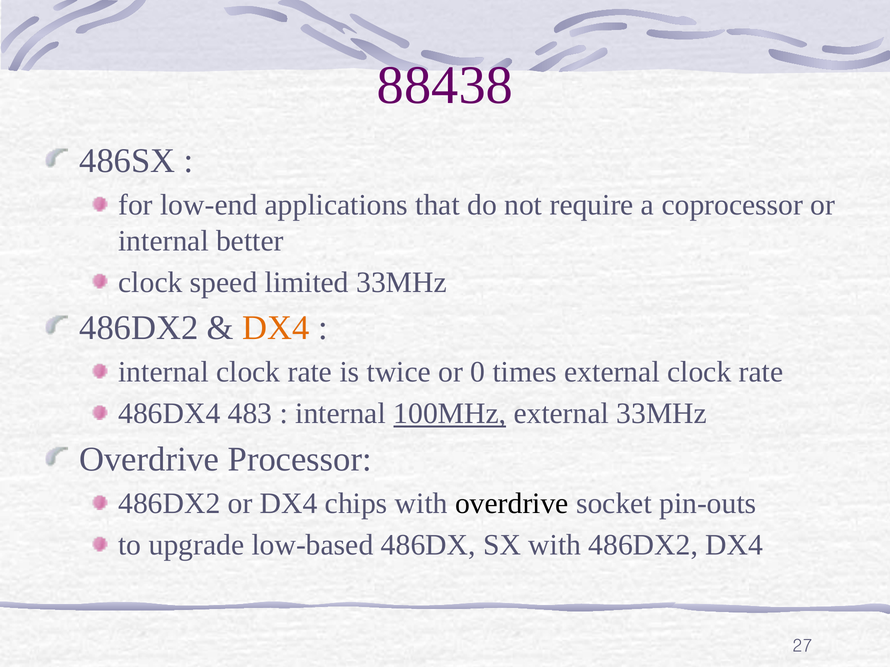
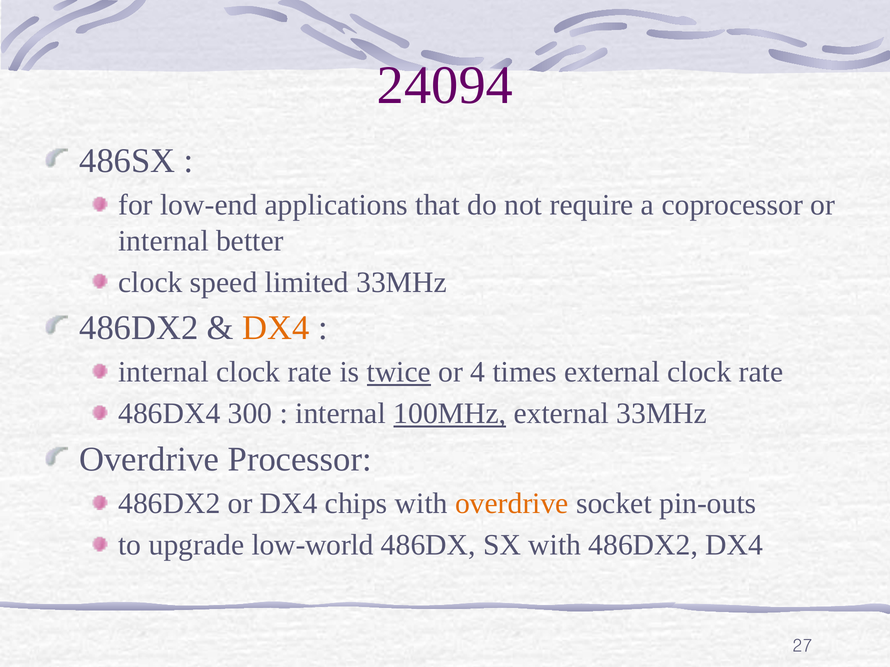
88438: 88438 -> 24094
twice underline: none -> present
0: 0 -> 4
483: 483 -> 300
overdrive at (512, 504) colour: black -> orange
low-based: low-based -> low-world
